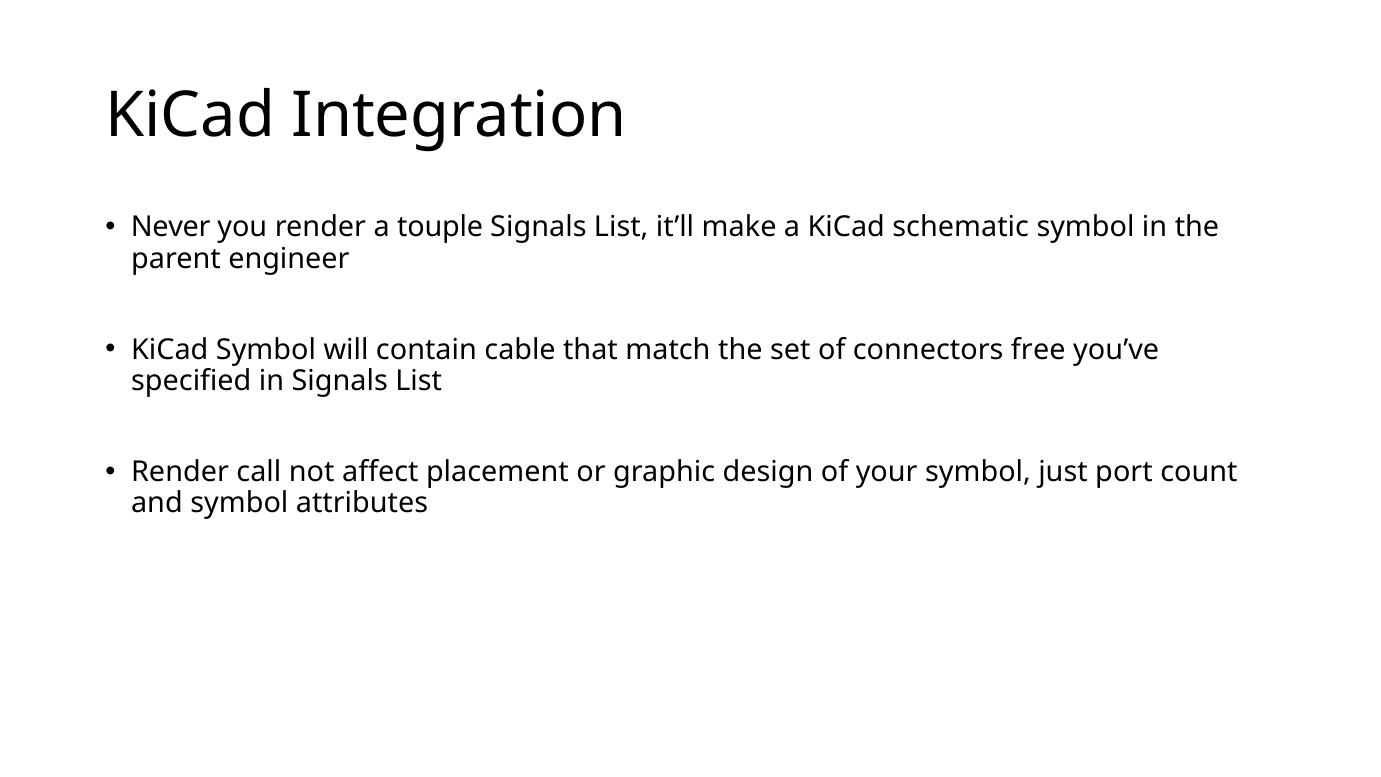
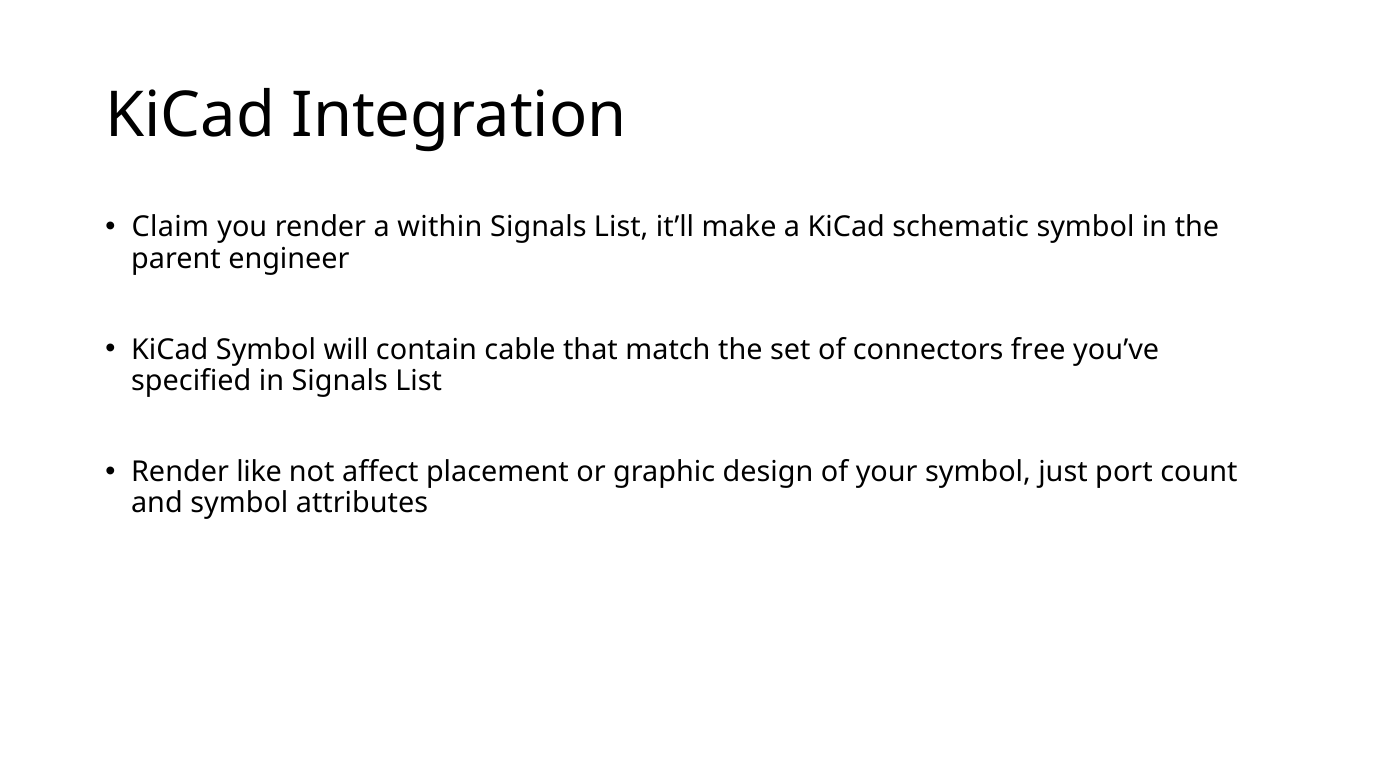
Never: Never -> Claim
touple: touple -> within
call: call -> like
